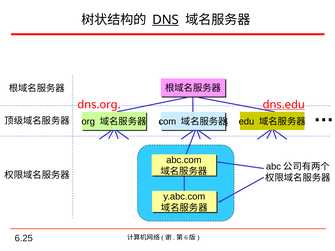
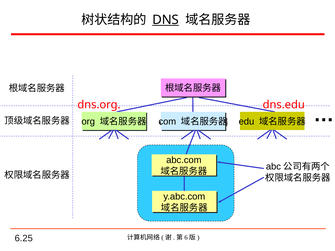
dns.edu underline: present -> none
